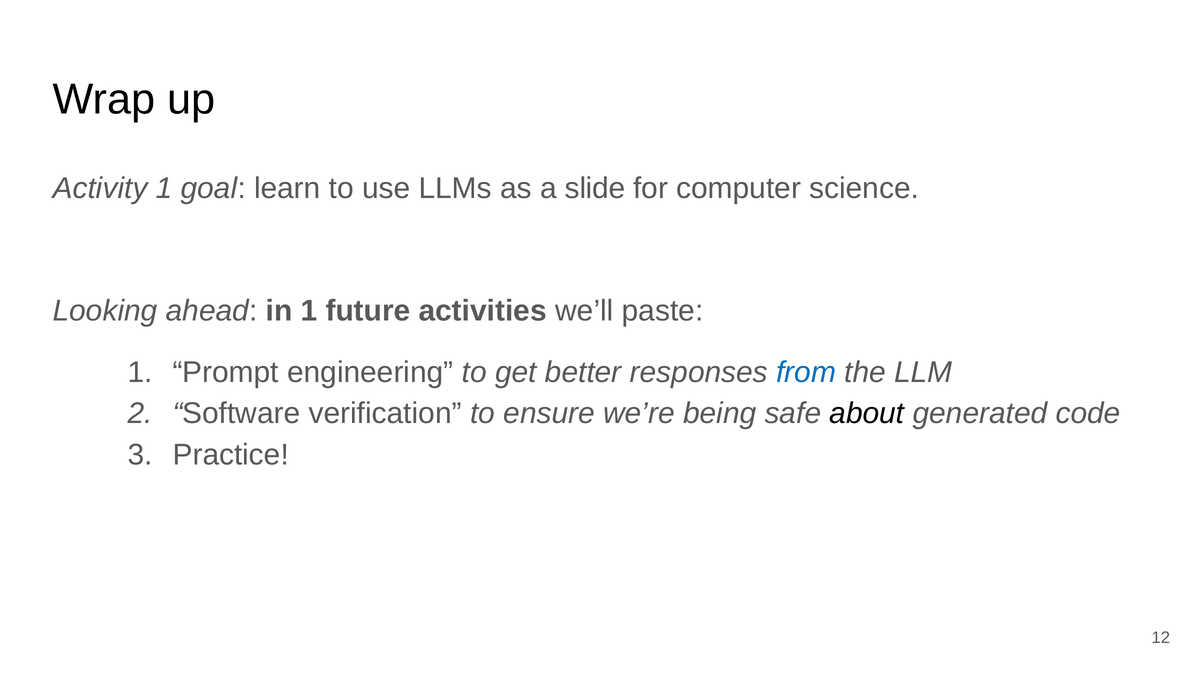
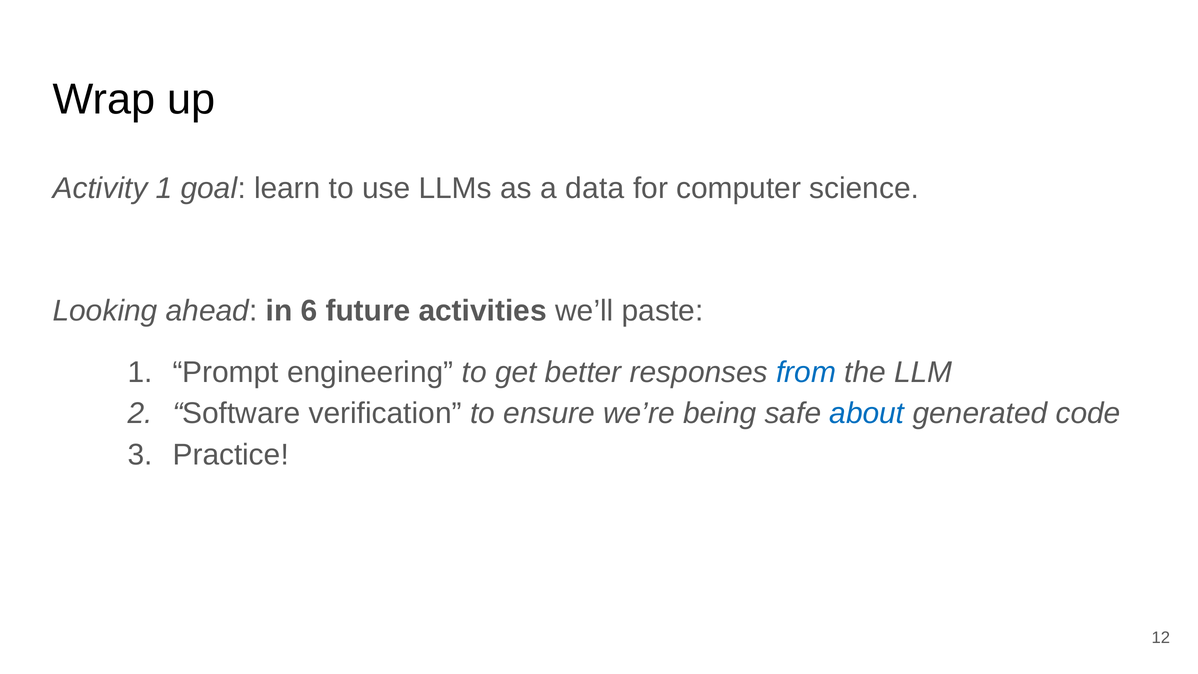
slide: slide -> data
in 1: 1 -> 6
about colour: black -> blue
